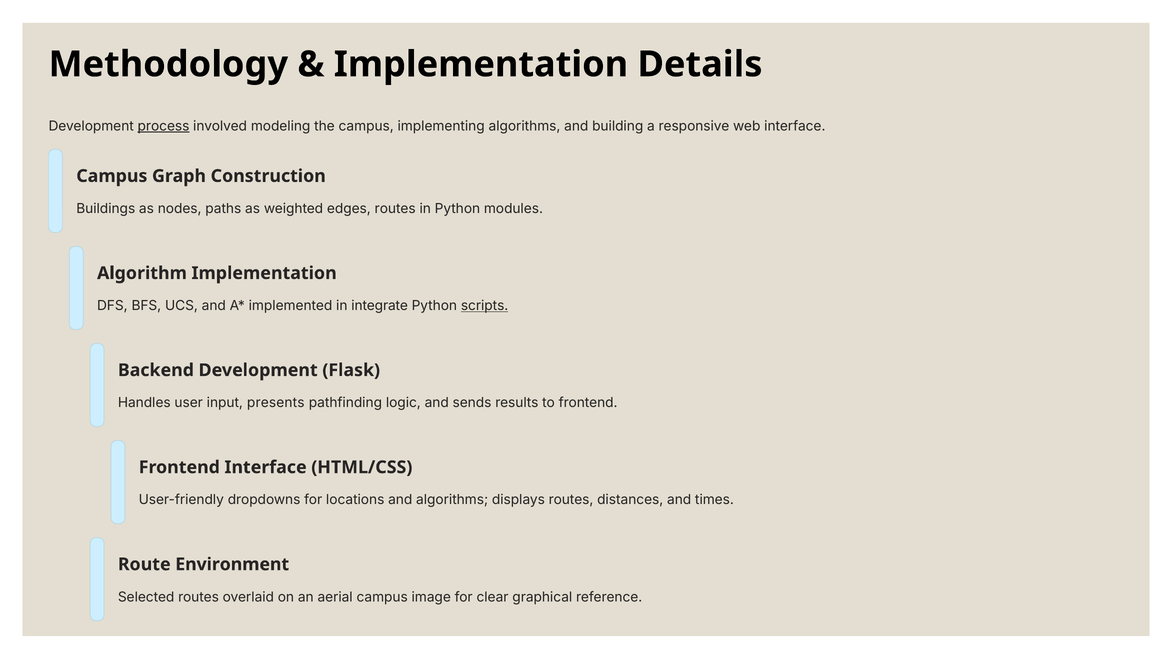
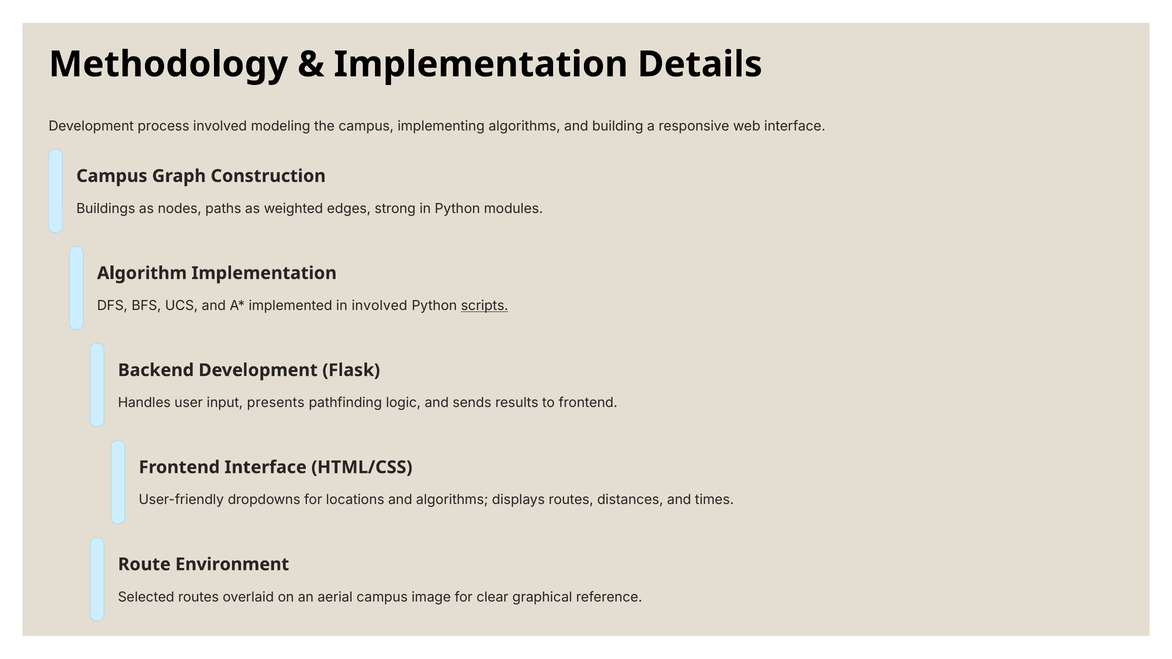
process underline: present -> none
edges routes: routes -> strong
in integrate: integrate -> involved
